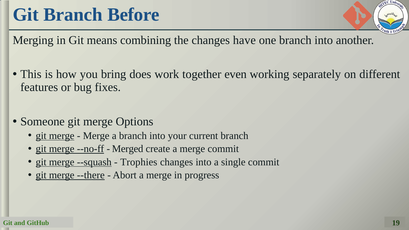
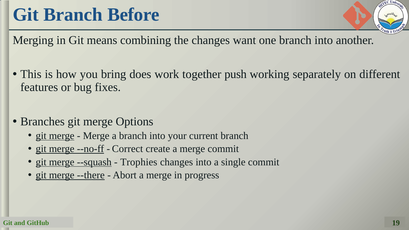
have: have -> want
even: even -> push
Someone: Someone -> Branches
Merged: Merged -> Correct
